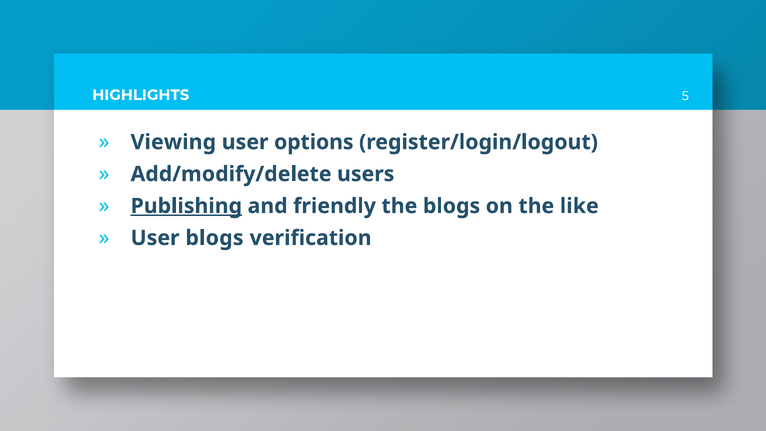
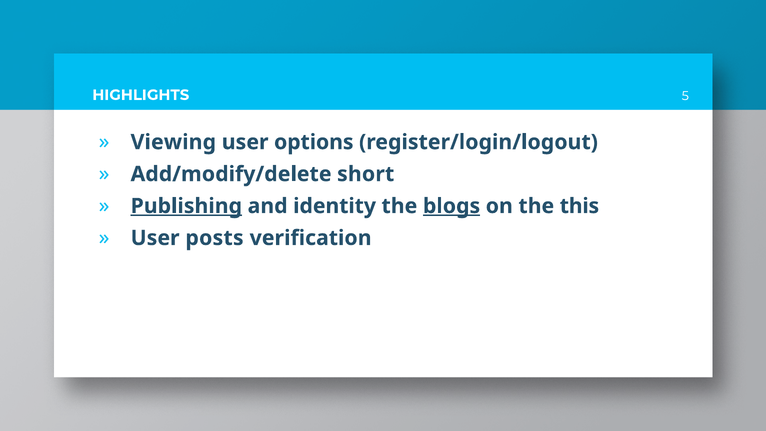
users: users -> short
friendly: friendly -> identity
blogs at (452, 206) underline: none -> present
like: like -> this
User blogs: blogs -> posts
